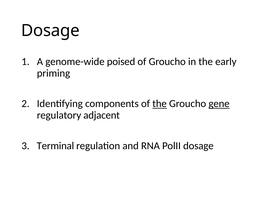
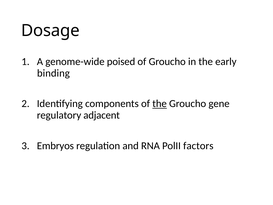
priming: priming -> binding
gene underline: present -> none
Terminal: Terminal -> Embryos
PolII dosage: dosage -> factors
